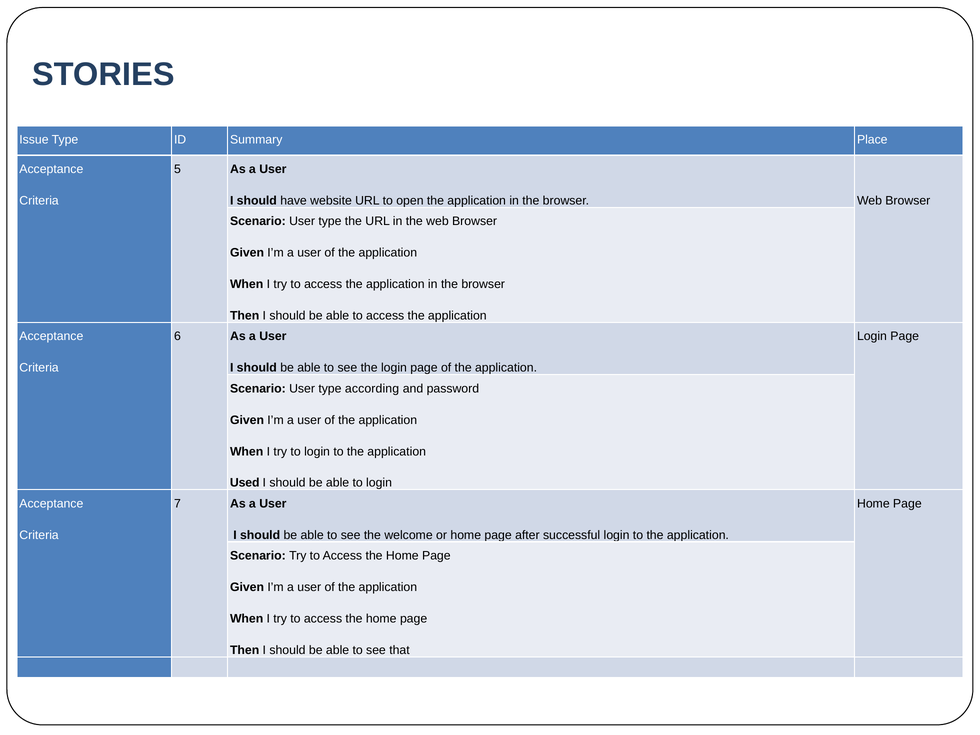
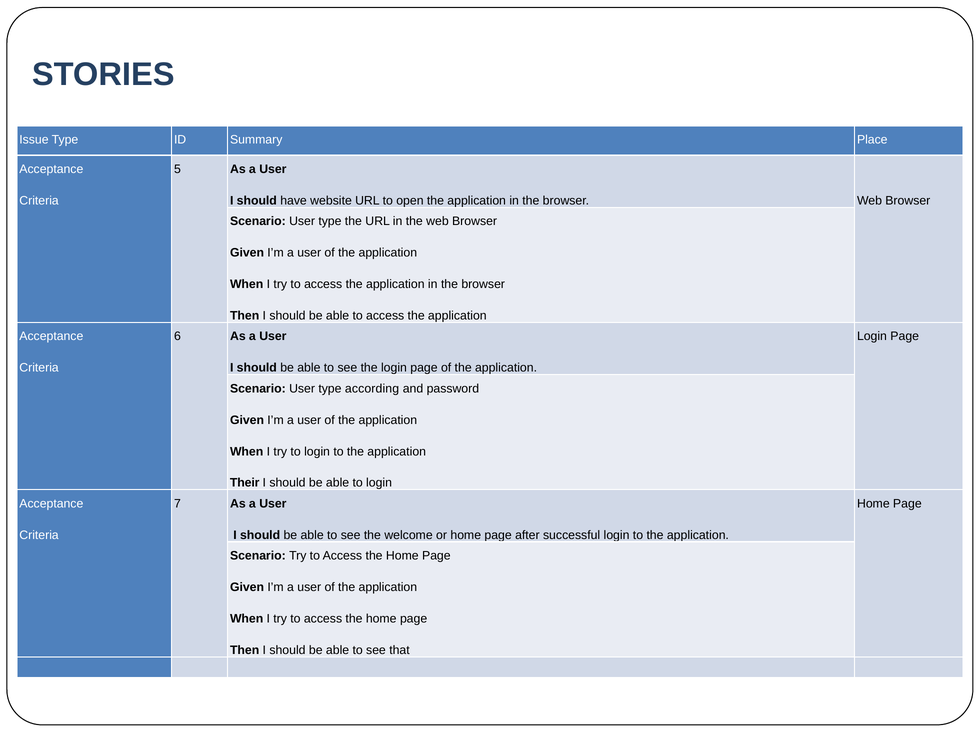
Used: Used -> Their
